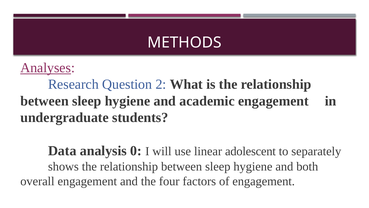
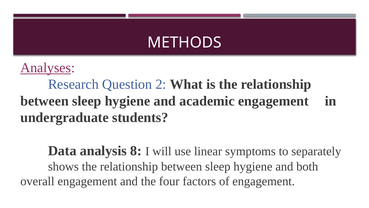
0: 0 -> 8
adolescent: adolescent -> symptoms
